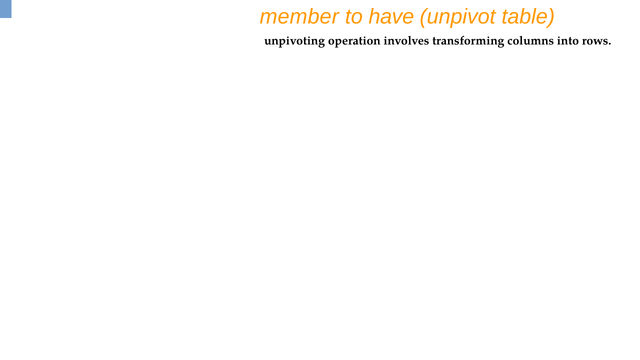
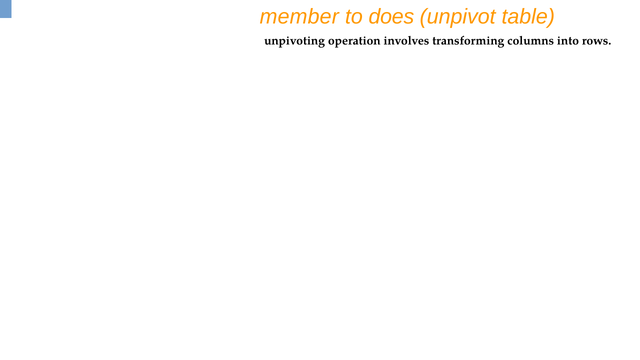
have: have -> does
